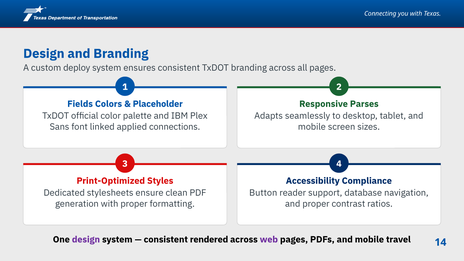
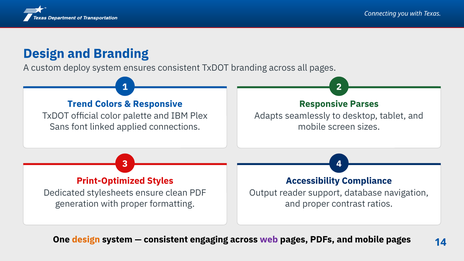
Fields: Fields -> Trend
Placeholder at (158, 104): Placeholder -> Responsive
Button: Button -> Output
design at (86, 240) colour: purple -> orange
rendered: rendered -> engaging
mobile travel: travel -> pages
